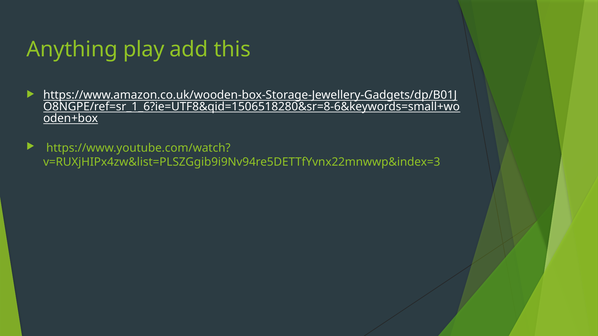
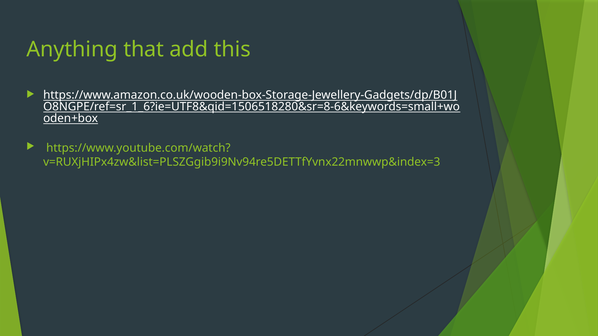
play: play -> that
